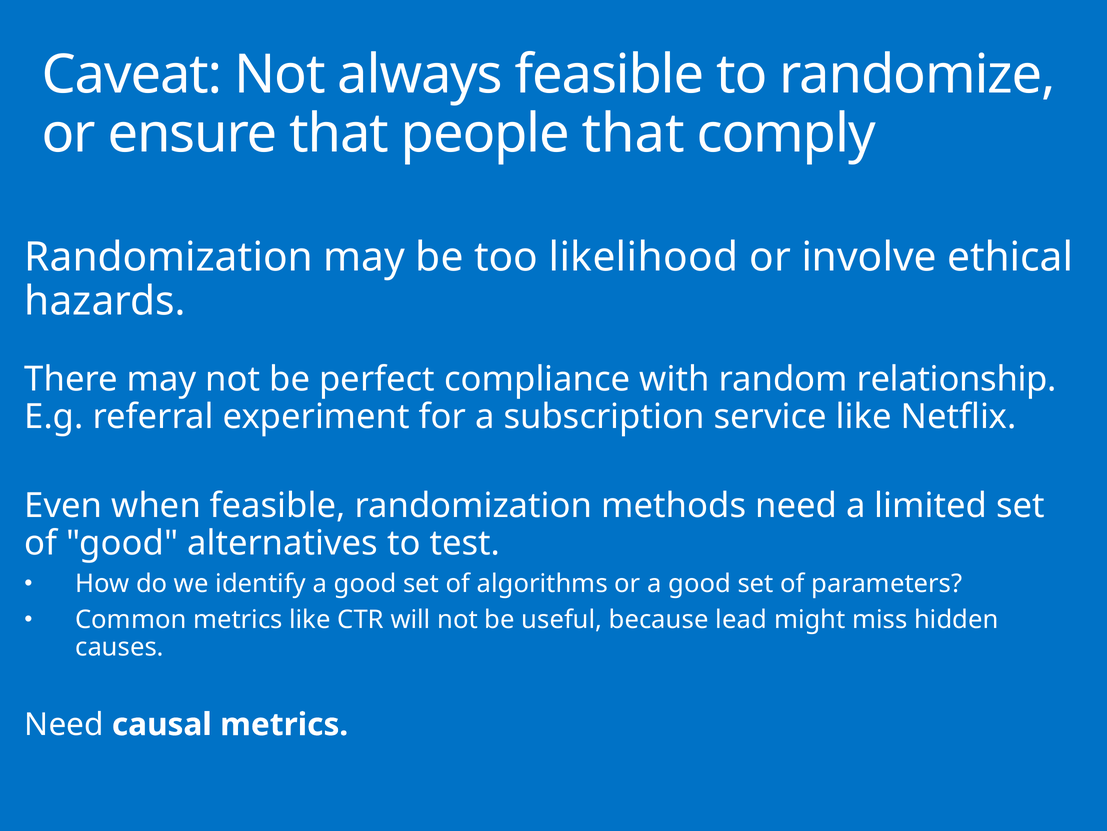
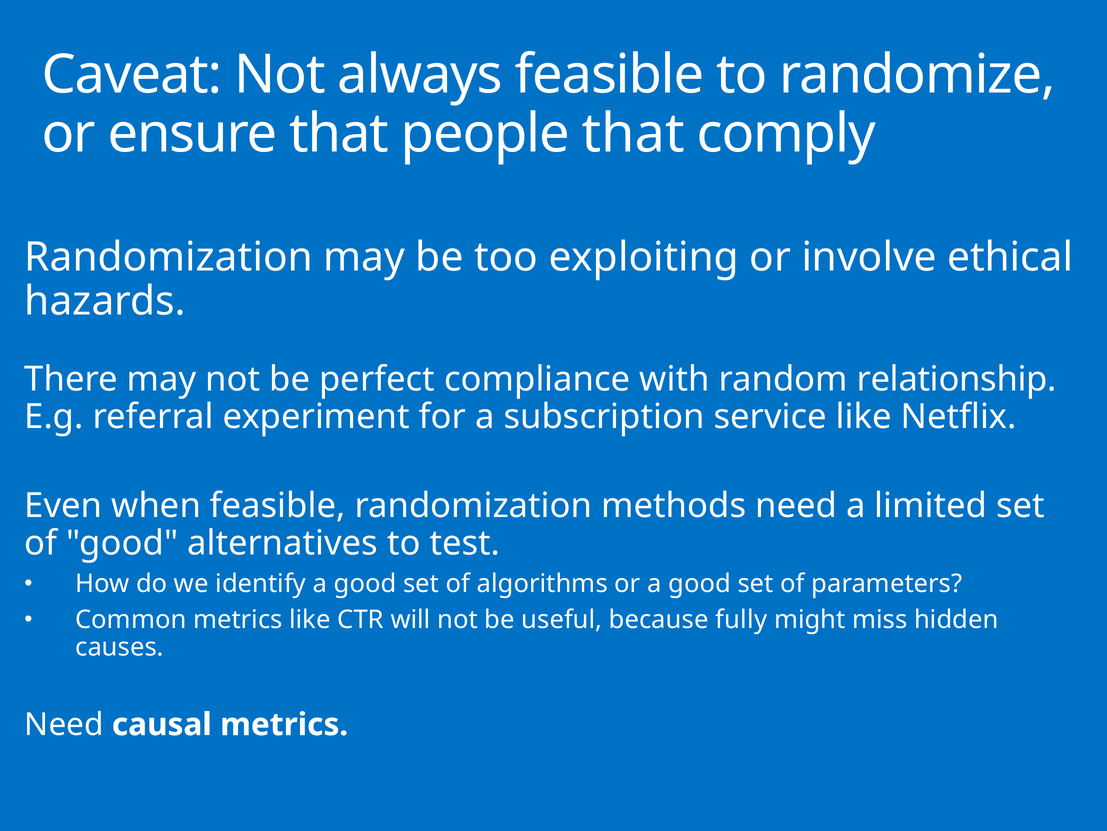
likelihood: likelihood -> exploiting
lead: lead -> fully
